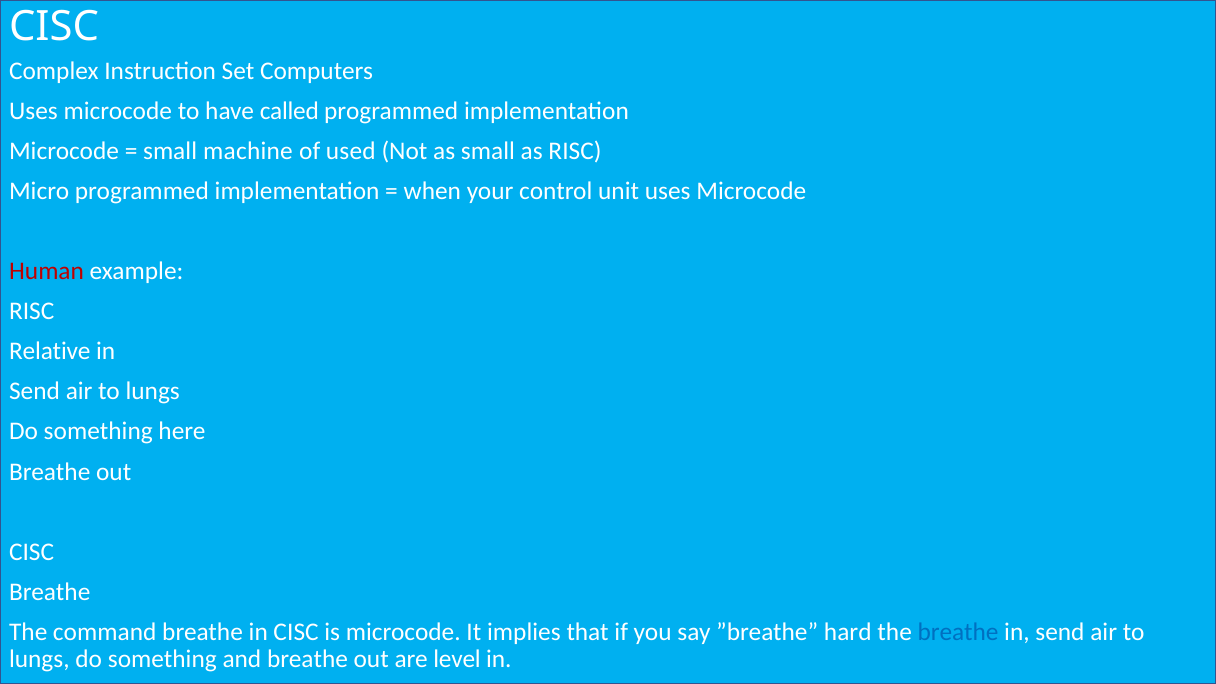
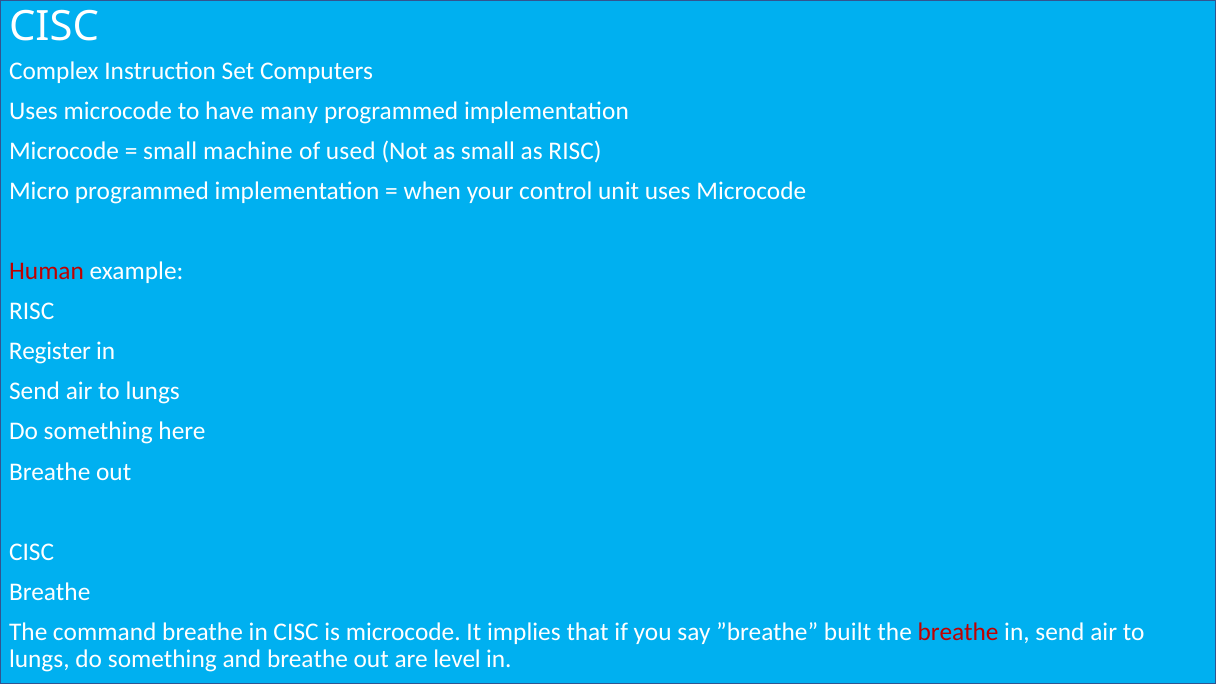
called: called -> many
Relative: Relative -> Register
hard: hard -> built
breathe at (958, 632) colour: blue -> red
